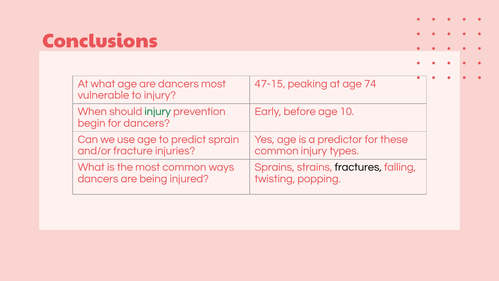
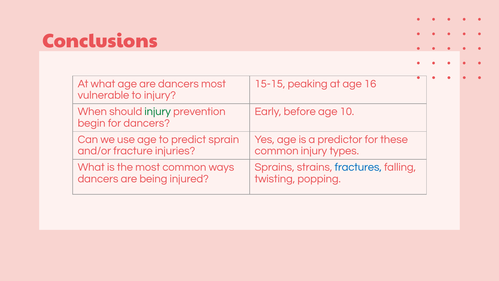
47-15: 47-15 -> 15-15
74: 74 -> 16
fractures colour: black -> blue
